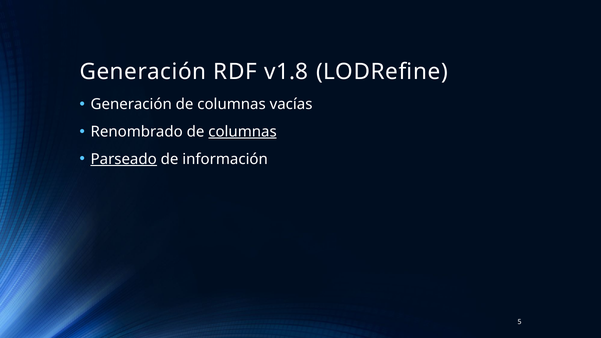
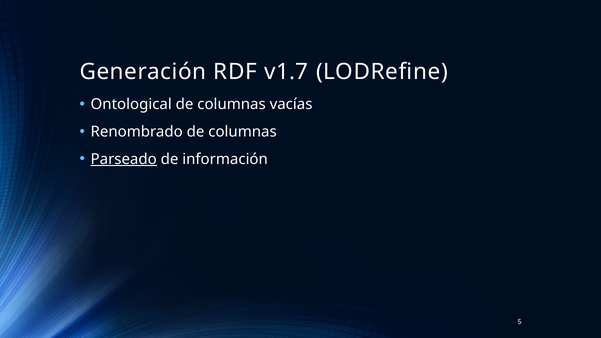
v1.8: v1.8 -> v1.7
Generación at (131, 104): Generación -> Ontological
columnas at (243, 132) underline: present -> none
